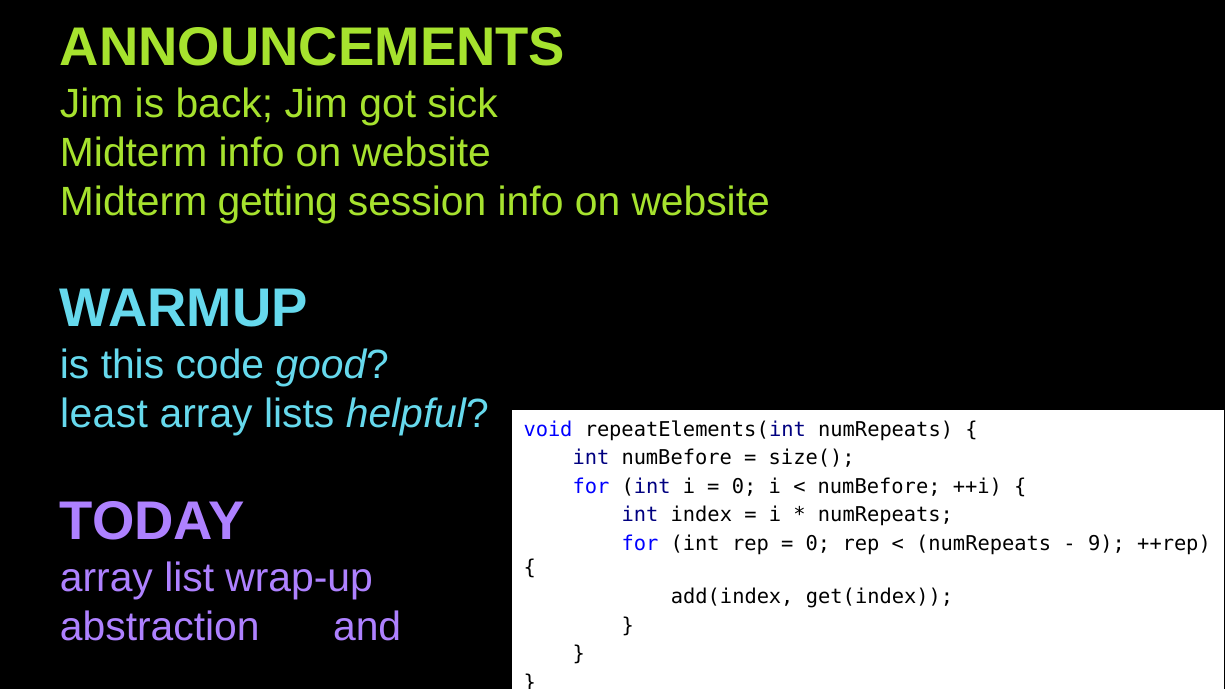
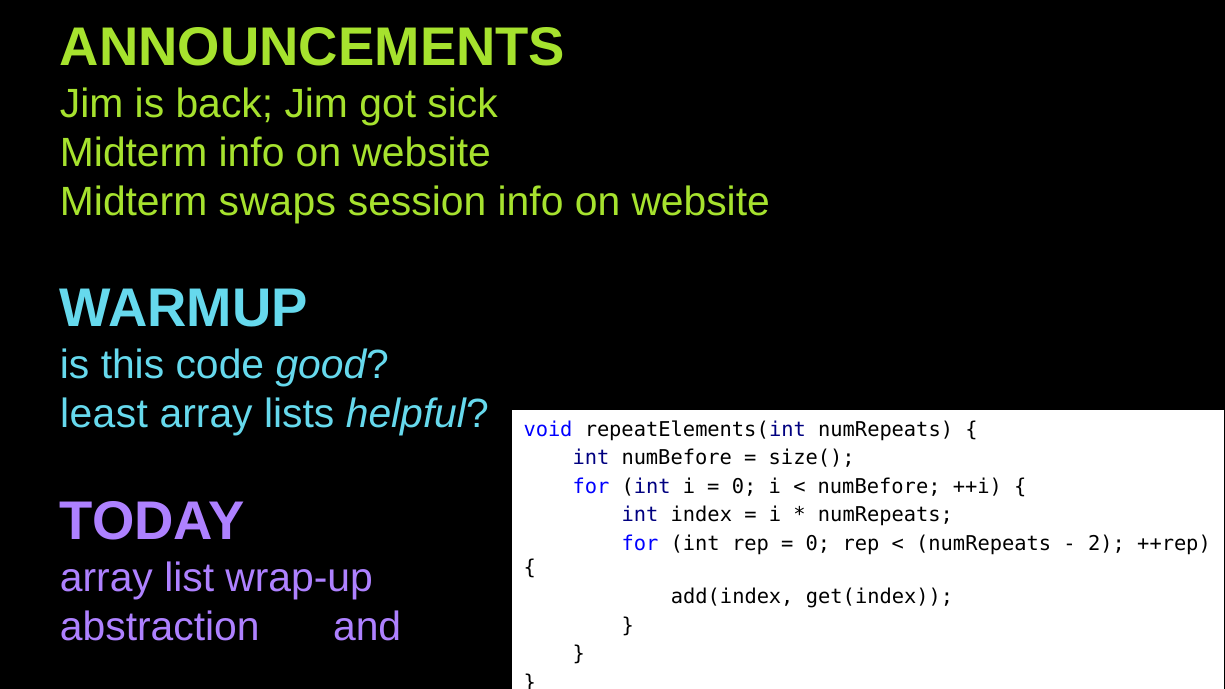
getting: getting -> swaps
9: 9 -> 2
